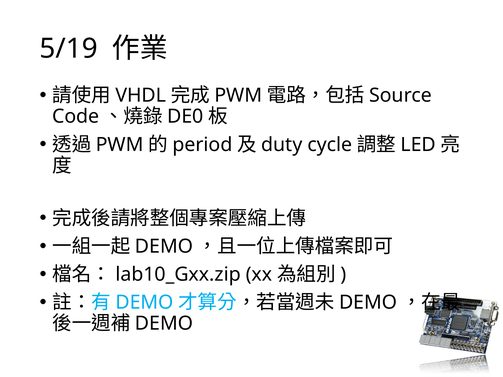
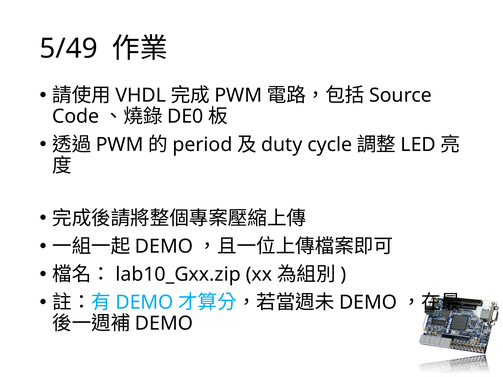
5/19: 5/19 -> 5/49
